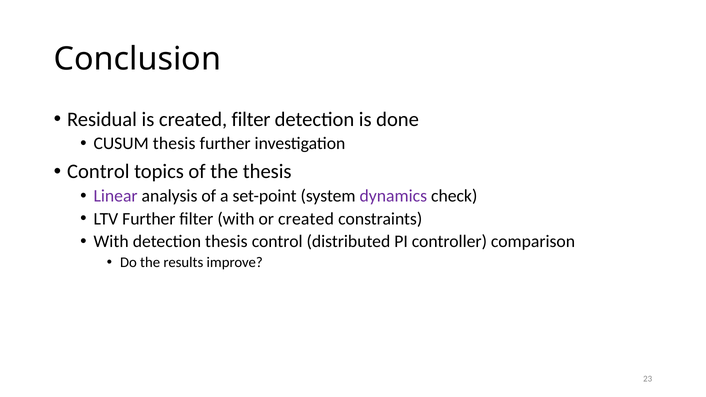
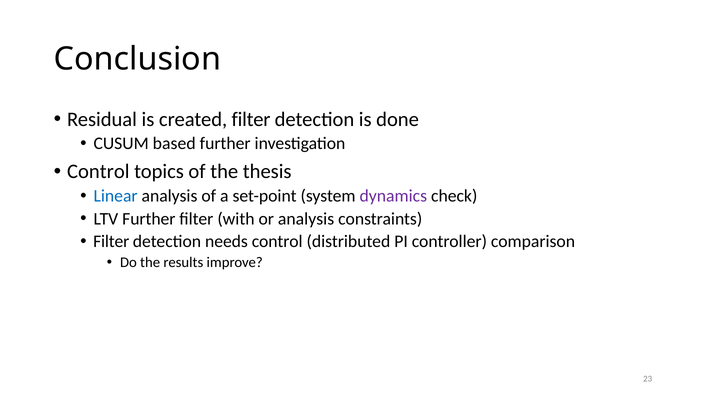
CUSUM thesis: thesis -> based
Linear colour: purple -> blue
or created: created -> analysis
With at (111, 241): With -> Filter
detection thesis: thesis -> needs
